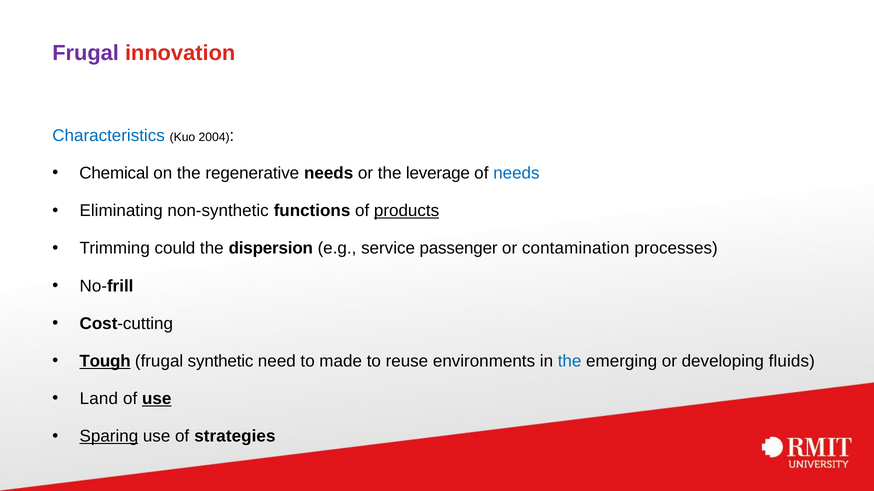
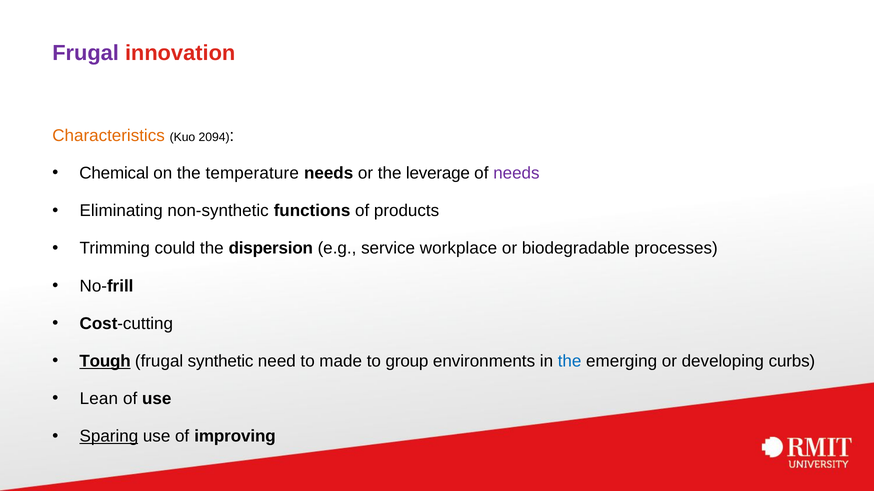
Characteristics colour: blue -> orange
2004: 2004 -> 2094
regenerative: regenerative -> temperature
needs at (516, 173) colour: blue -> purple
products underline: present -> none
passenger: passenger -> workplace
contamination: contamination -> biodegradable
reuse: reuse -> group
fluids: fluids -> curbs
Land: Land -> Lean
use at (157, 399) underline: present -> none
strategies: strategies -> improving
